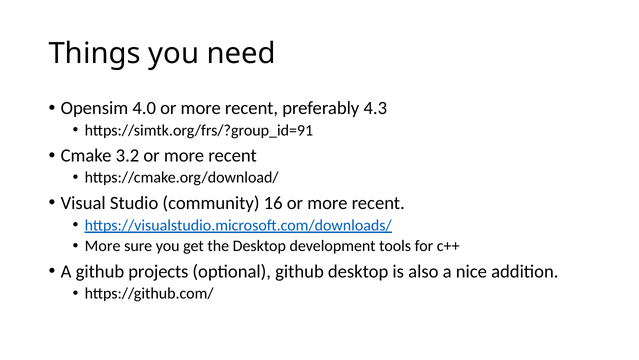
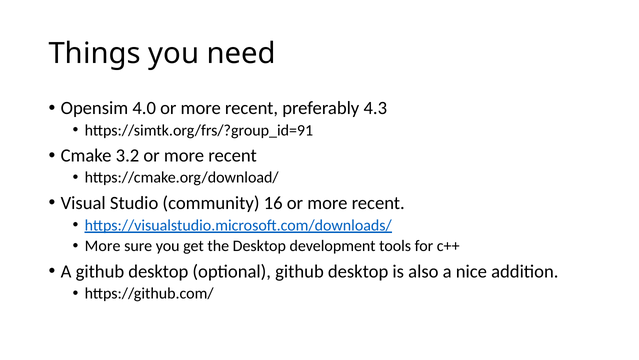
A github projects: projects -> desktop
